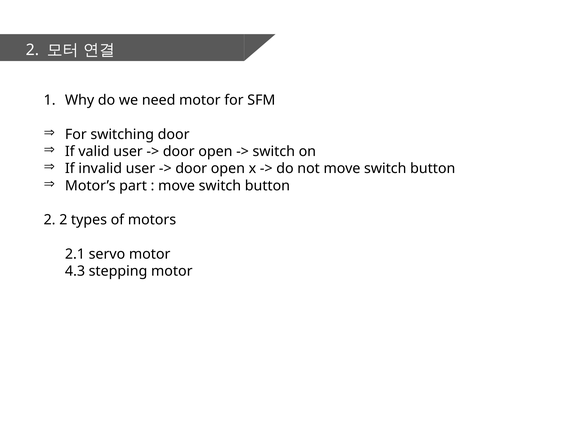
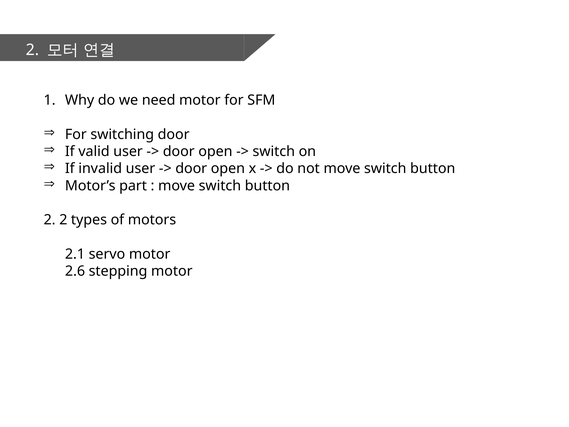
4.3: 4.3 -> 2.6
